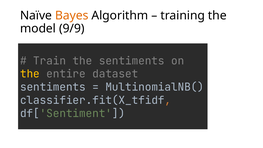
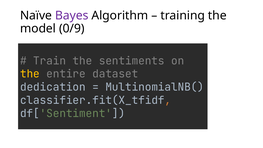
Bayes colour: orange -> purple
9/9: 9/9 -> 0/9
sentiments at (53, 87): sentiments -> dedication
